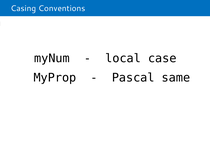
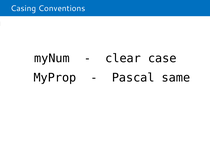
local: local -> clear
